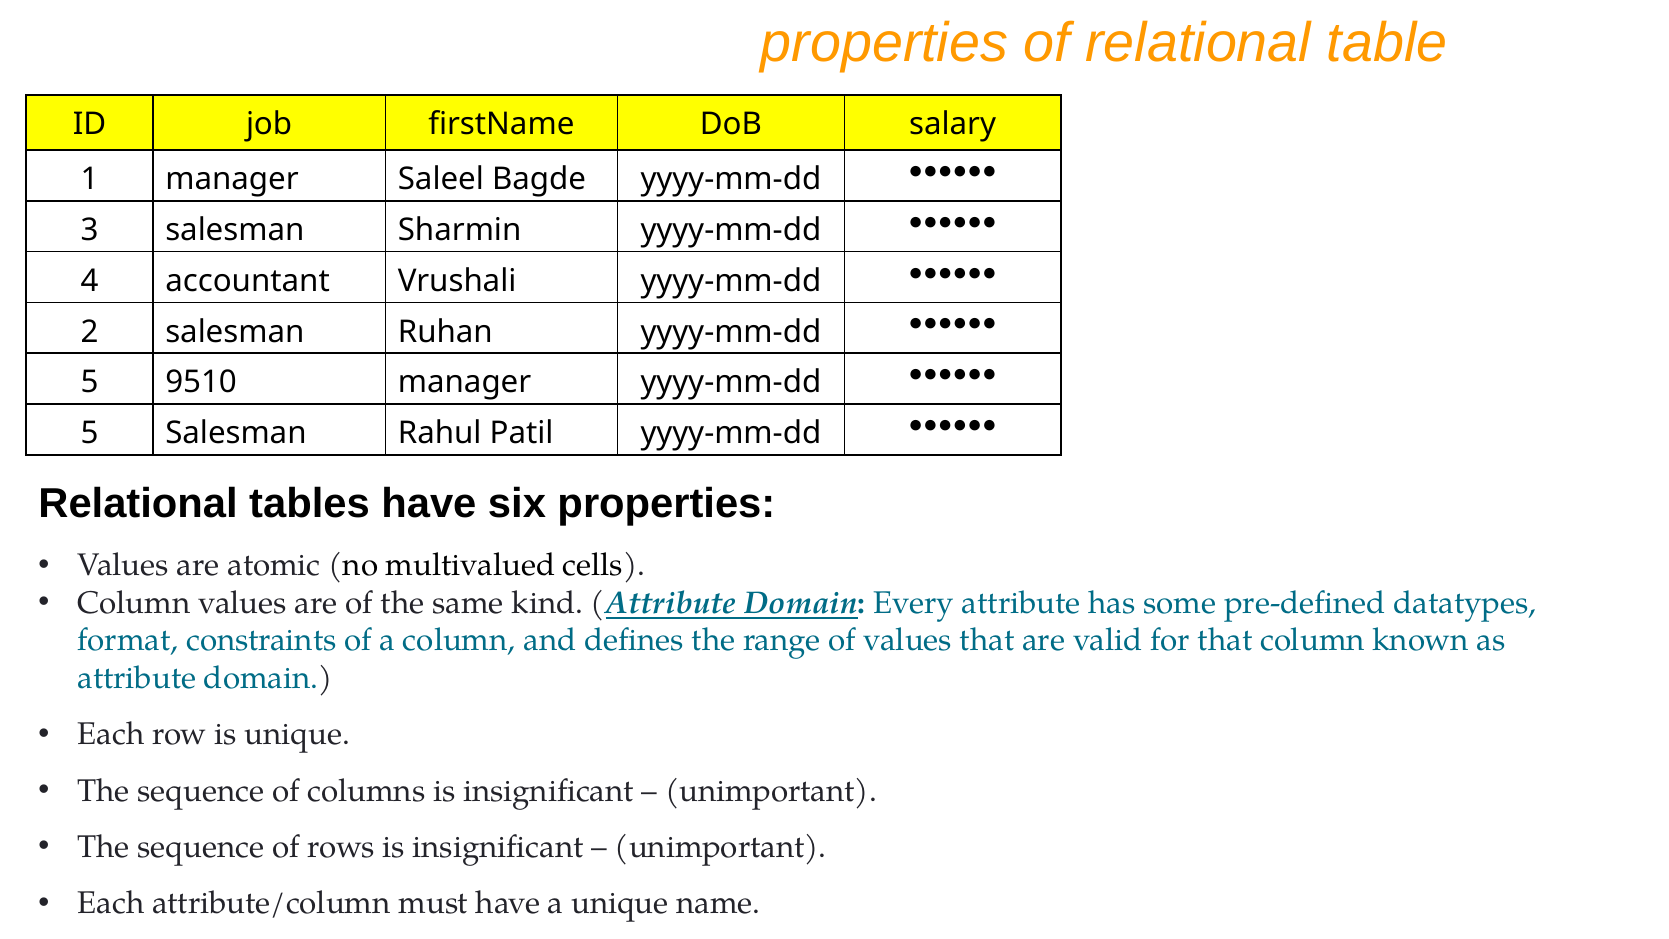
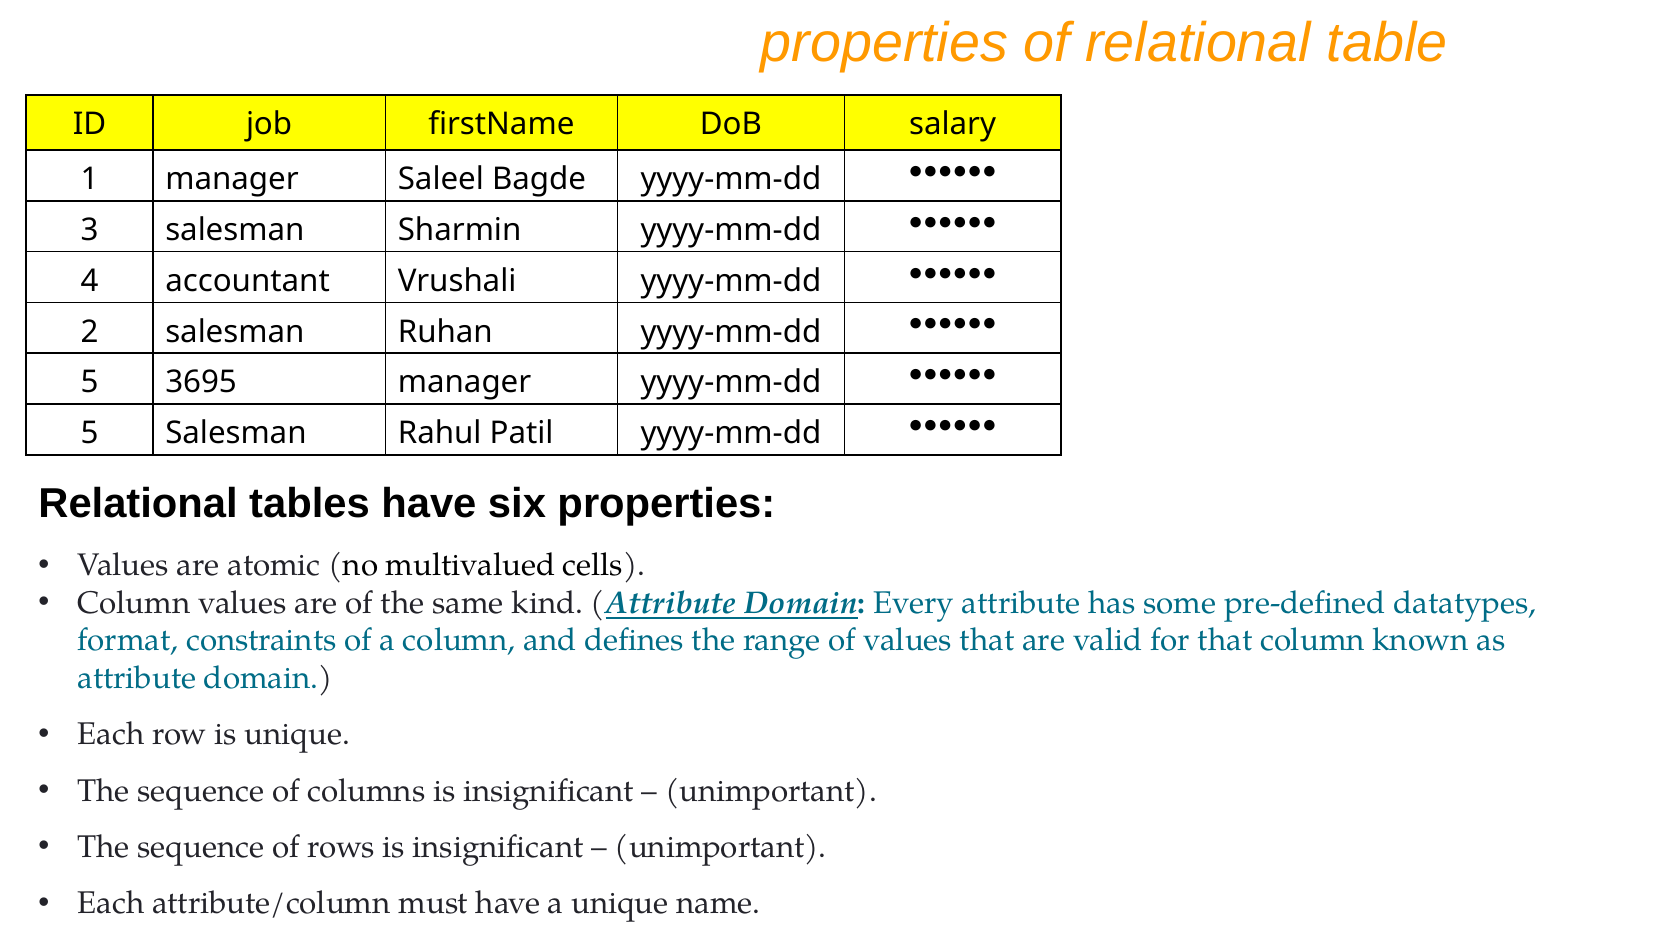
9510: 9510 -> 3695
